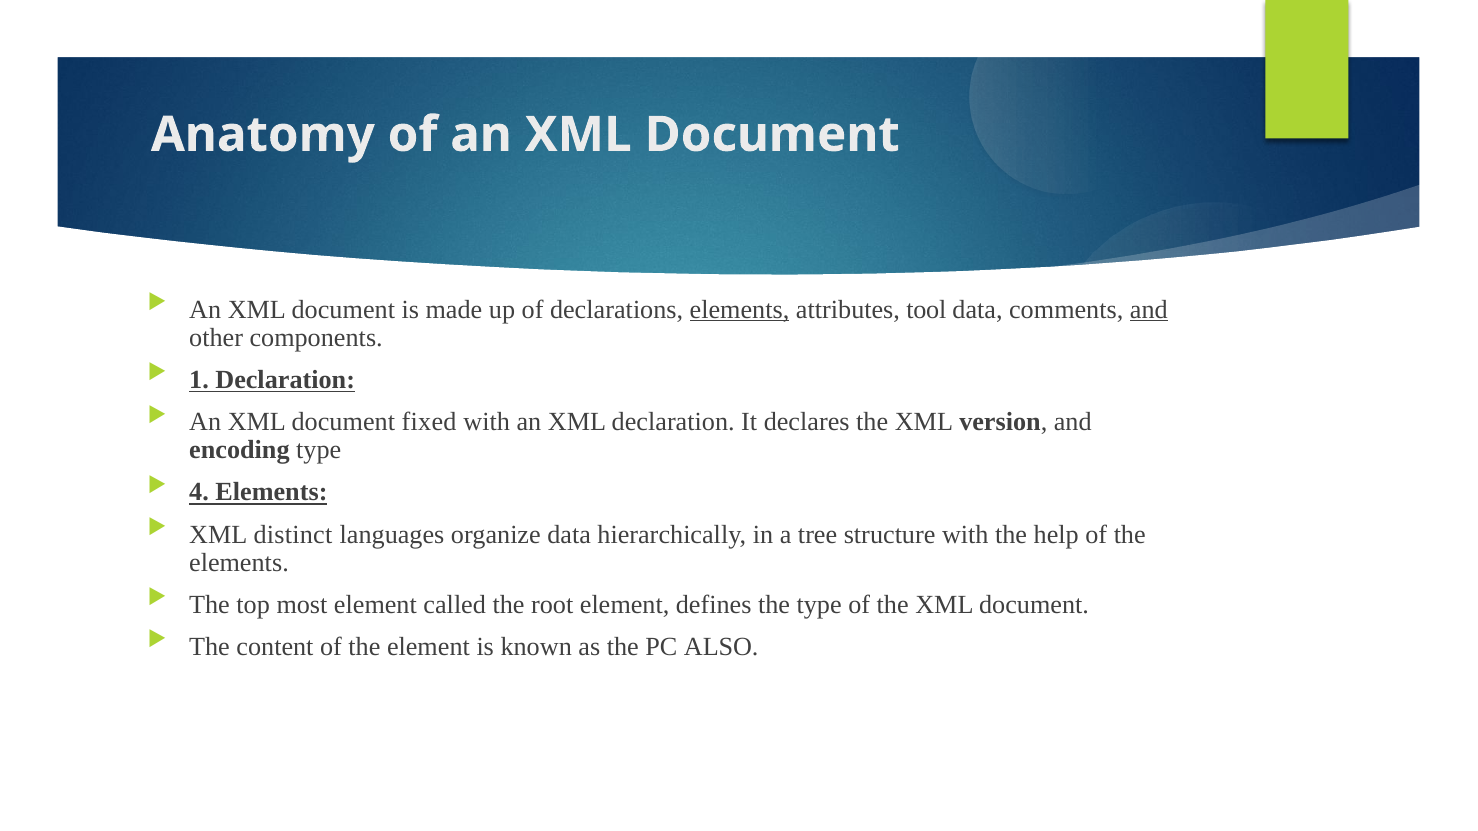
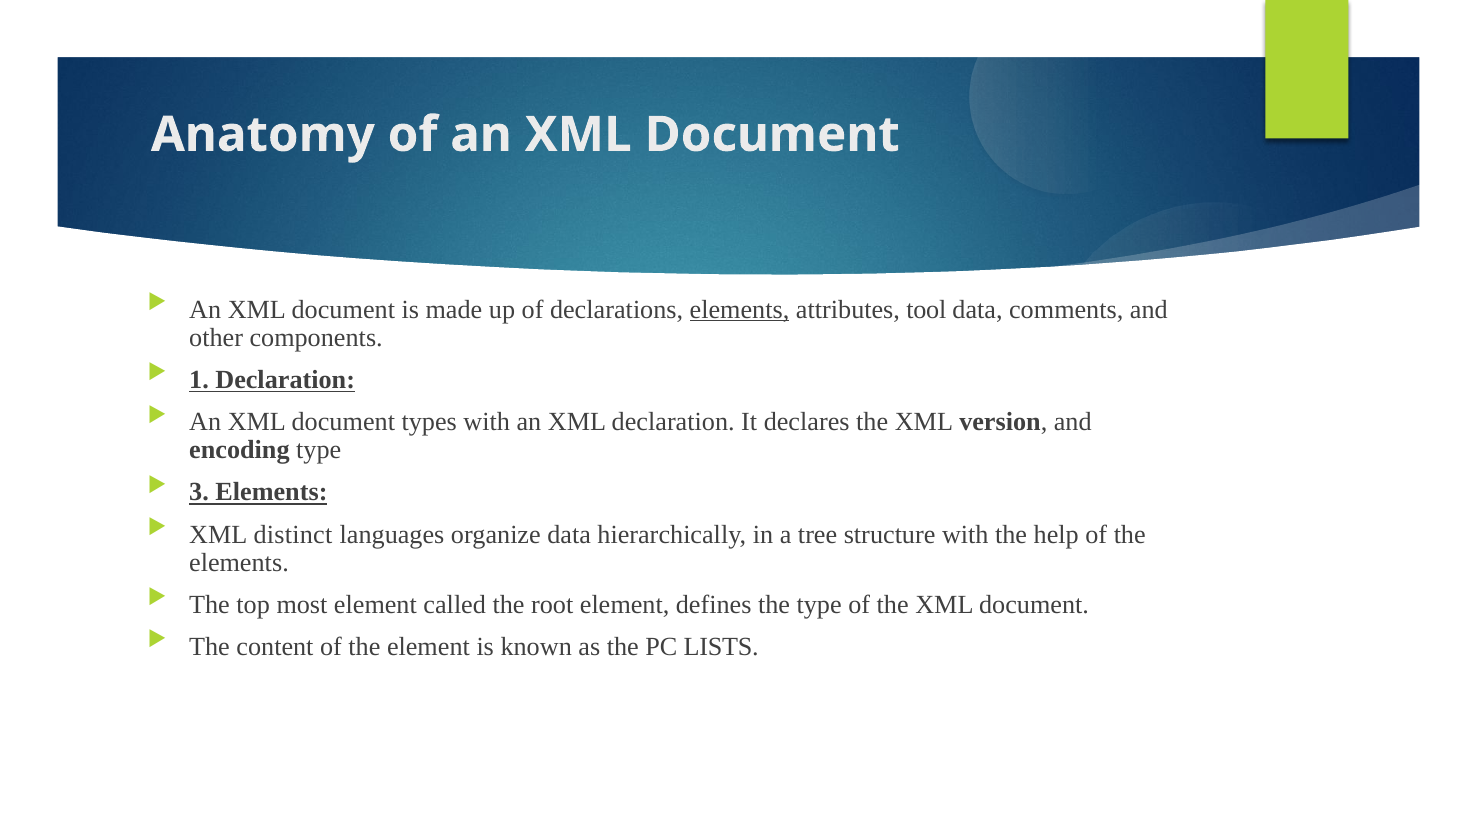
and at (1149, 310) underline: present -> none
fixed: fixed -> types
4: 4 -> 3
ALSO: ALSO -> LISTS
